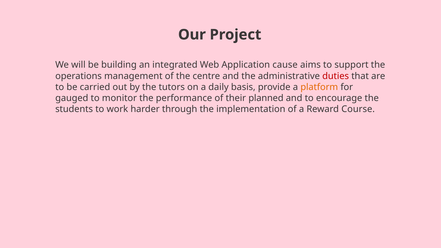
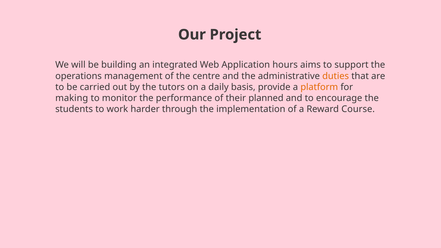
cause: cause -> hours
duties colour: red -> orange
gauged: gauged -> making
